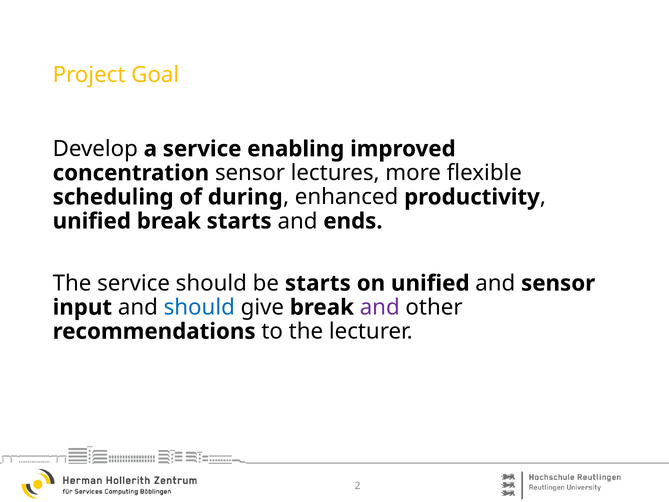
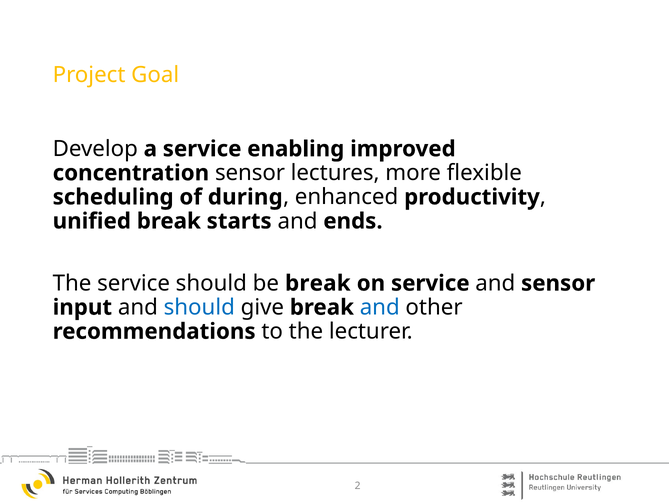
be starts: starts -> break
on unified: unified -> service
and at (380, 307) colour: purple -> blue
